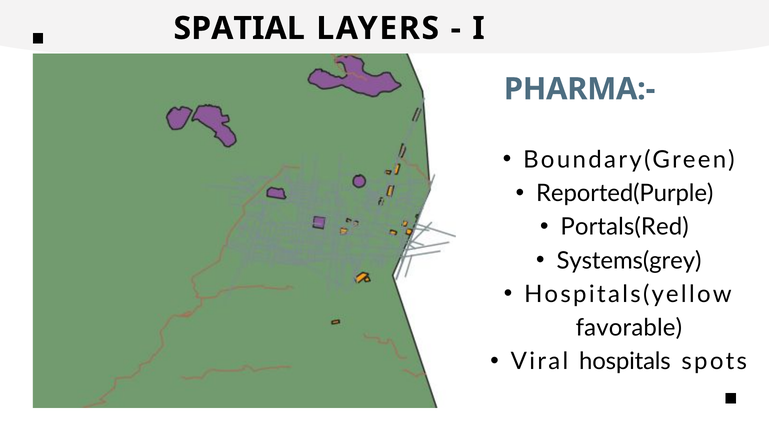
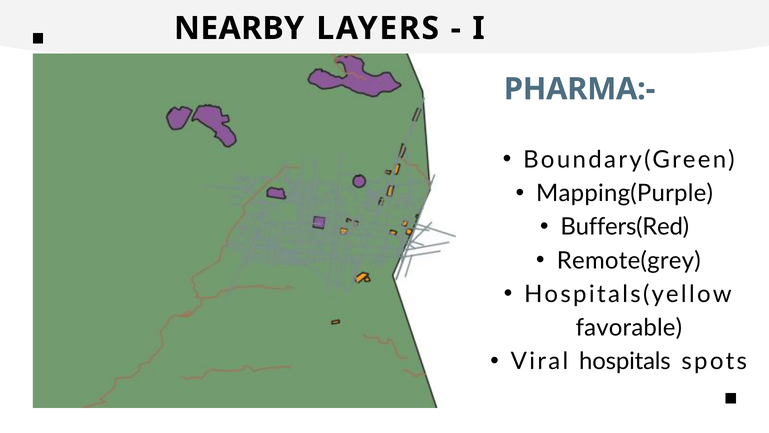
SPATIAL: SPATIAL -> NEARBY
Reported(Purple: Reported(Purple -> Mapping(Purple
Portals(Red: Portals(Red -> Buffers(Red
Systems(grey: Systems(grey -> Remote(grey
